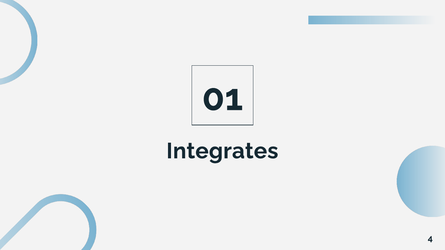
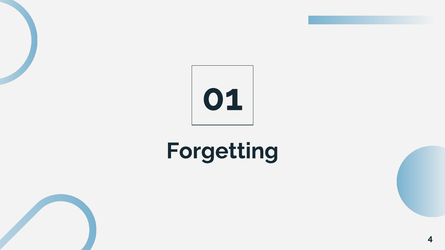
Integrates: Integrates -> Forgetting
